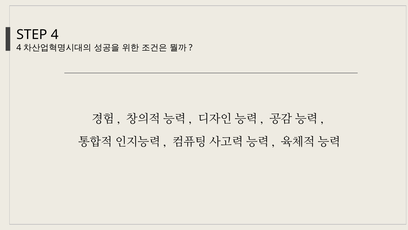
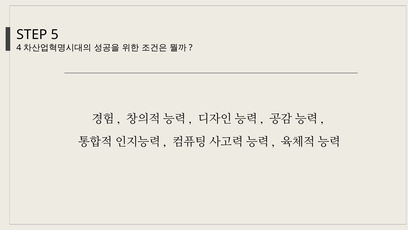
4: 4 -> 5
